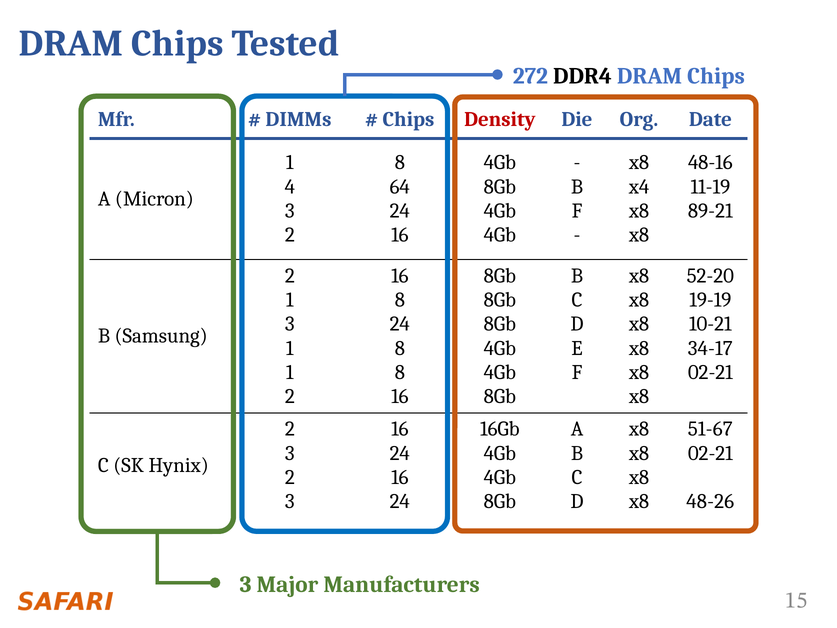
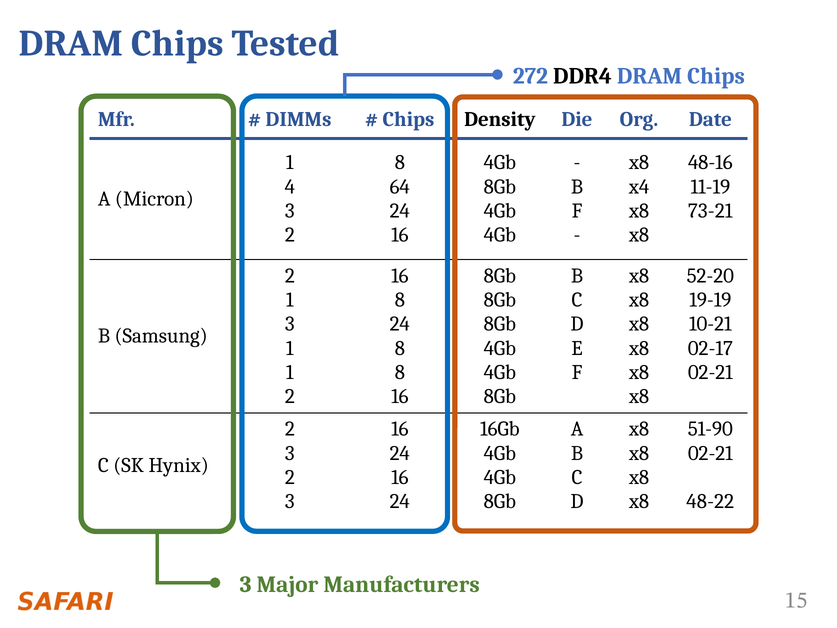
Density colour: red -> black
89-21: 89-21 -> 73-21
34-17: 34-17 -> 02-17
51-67: 51-67 -> 51-90
48-26: 48-26 -> 48-22
